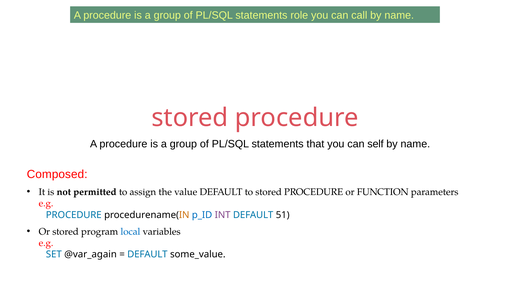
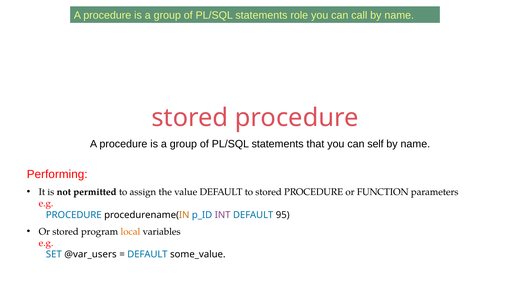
Composed: Composed -> Performing
51: 51 -> 95
local colour: blue -> orange
@var_again: @var_again -> @var_users
